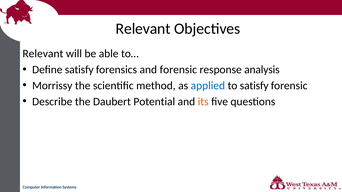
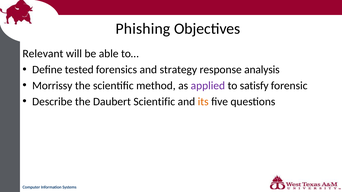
Relevant at (143, 29): Relevant -> Phishing
Define satisfy: satisfy -> tested
and forensic: forensic -> strategy
applied colour: blue -> purple
Daubert Potential: Potential -> Scientific
